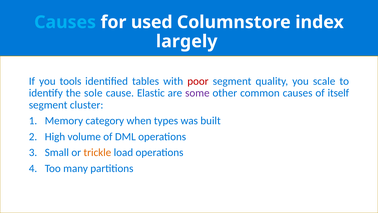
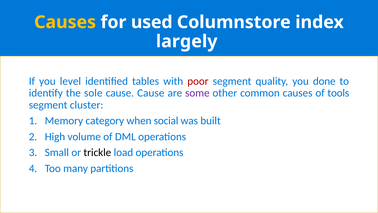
Causes at (65, 22) colour: light blue -> yellow
tools: tools -> level
scale: scale -> done
cause Elastic: Elastic -> Cause
itself: itself -> tools
types: types -> social
trickle colour: orange -> black
